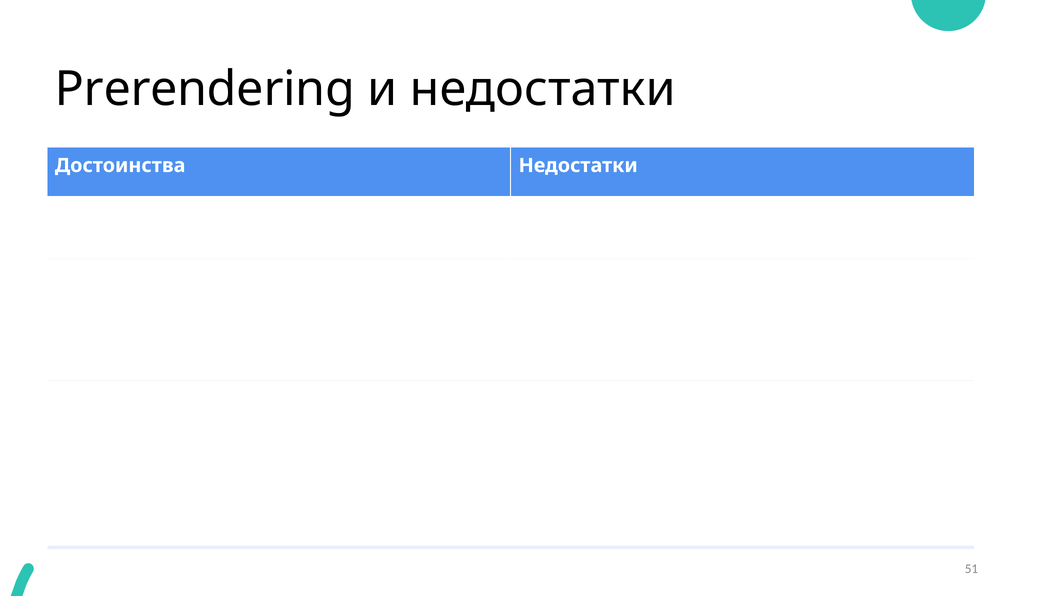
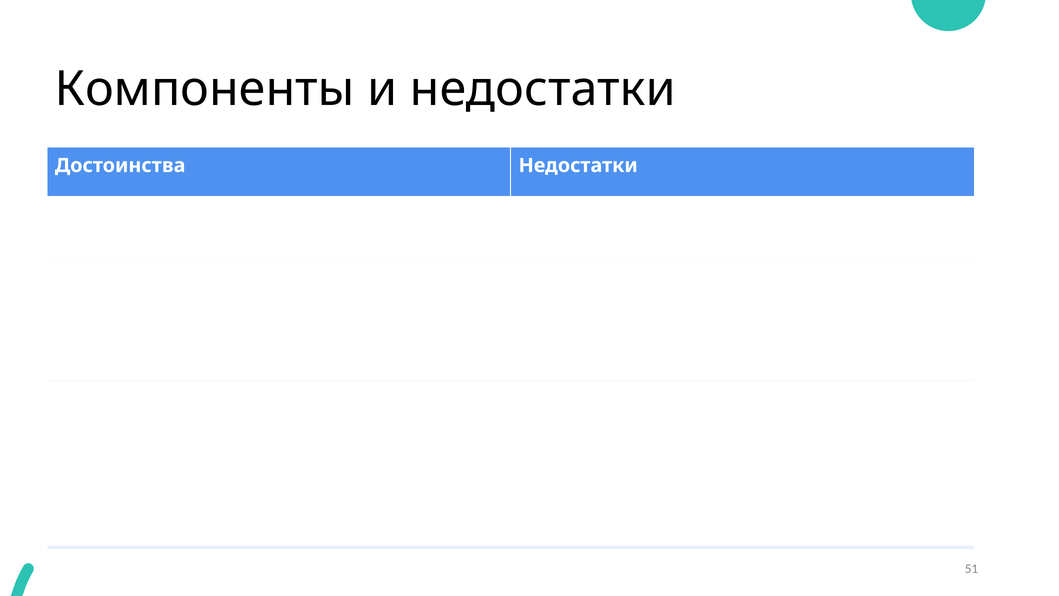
Prerendering: Prerendering -> Компоненты
